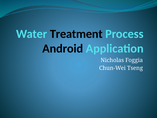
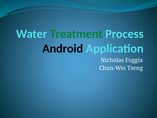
Treatment colour: black -> green
